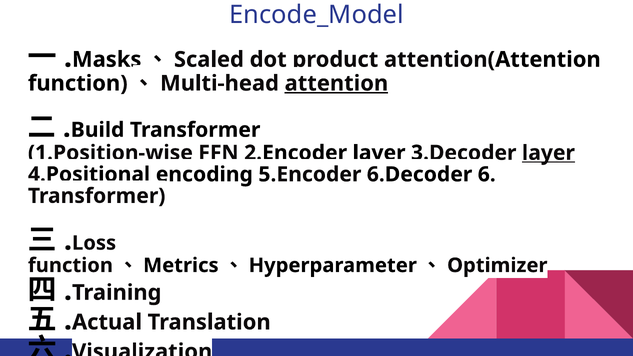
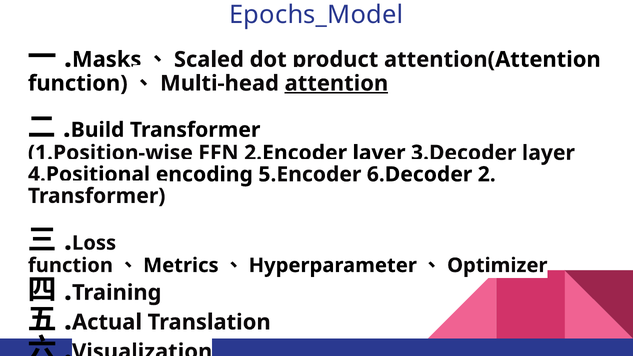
Encode_Model: Encode_Model -> Epochs_Model
layer at (548, 153) underline: present -> none
6: 6 -> 2
